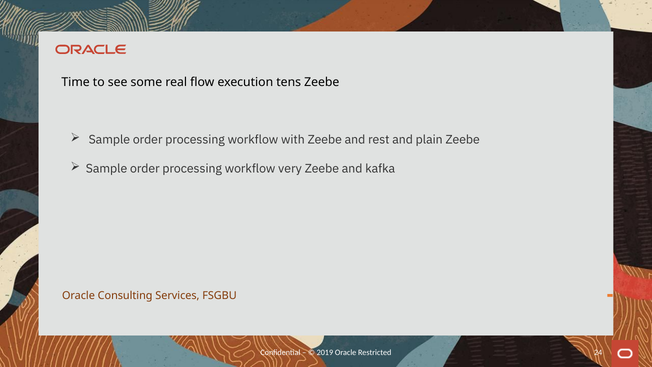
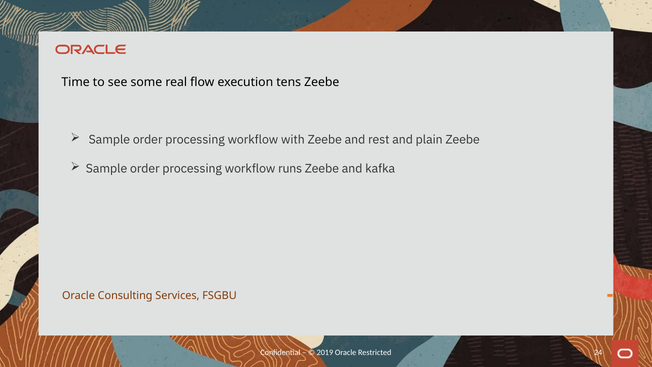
very: very -> runs
